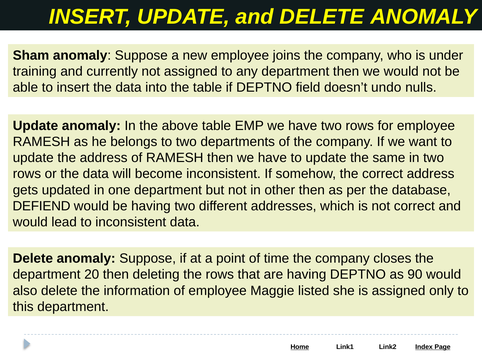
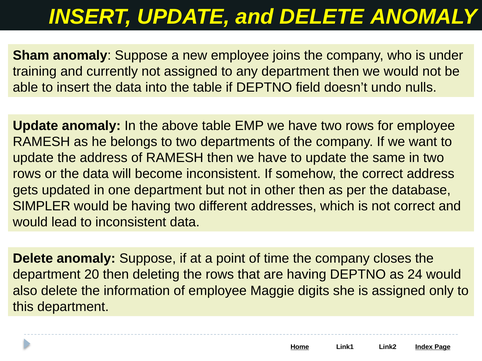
DEFIEND: DEFIEND -> SIMPLER
90: 90 -> 24
listed: listed -> digits
